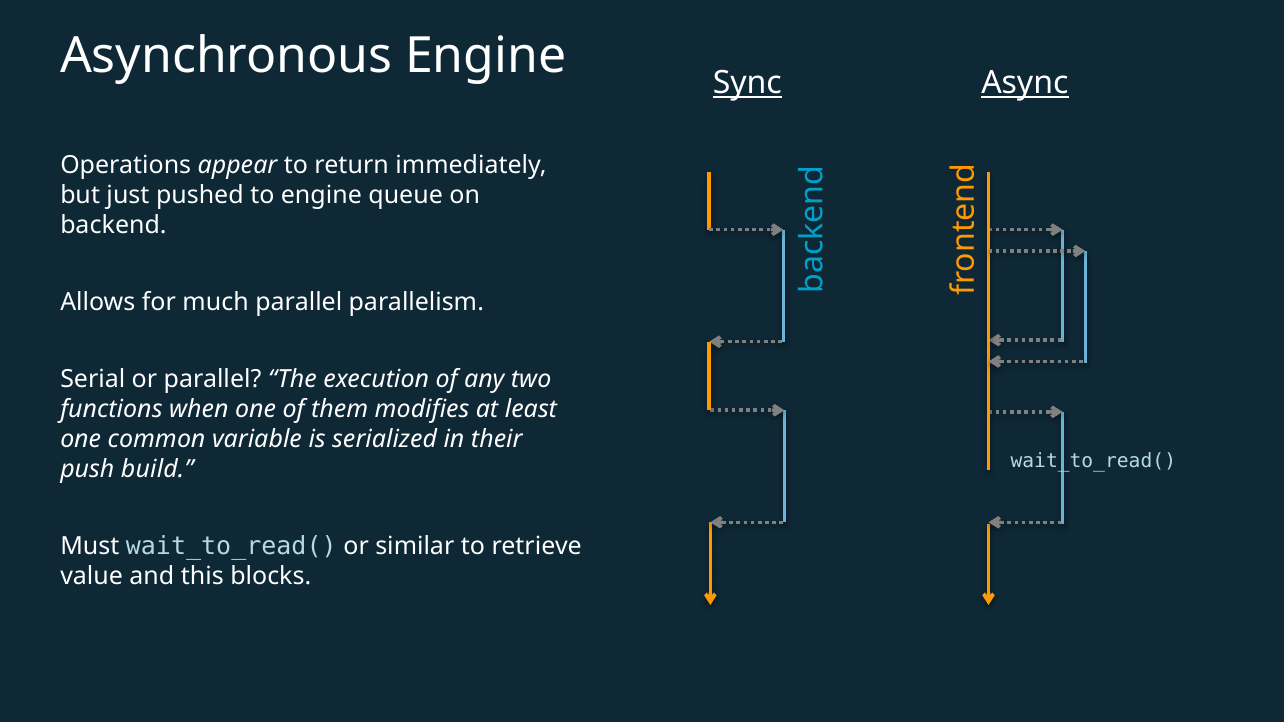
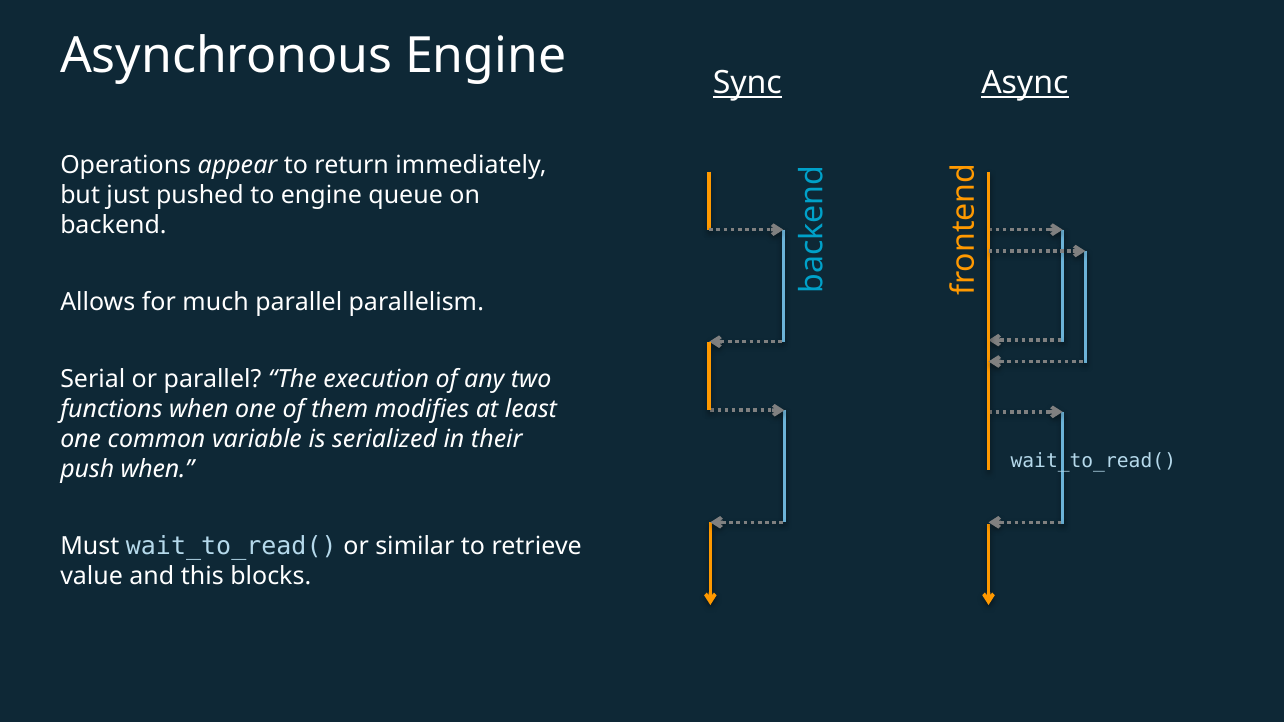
push build: build -> when
